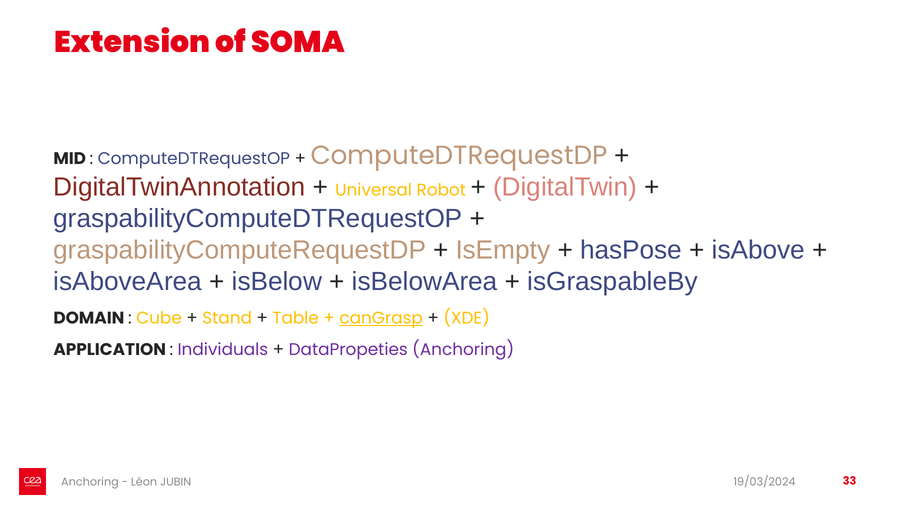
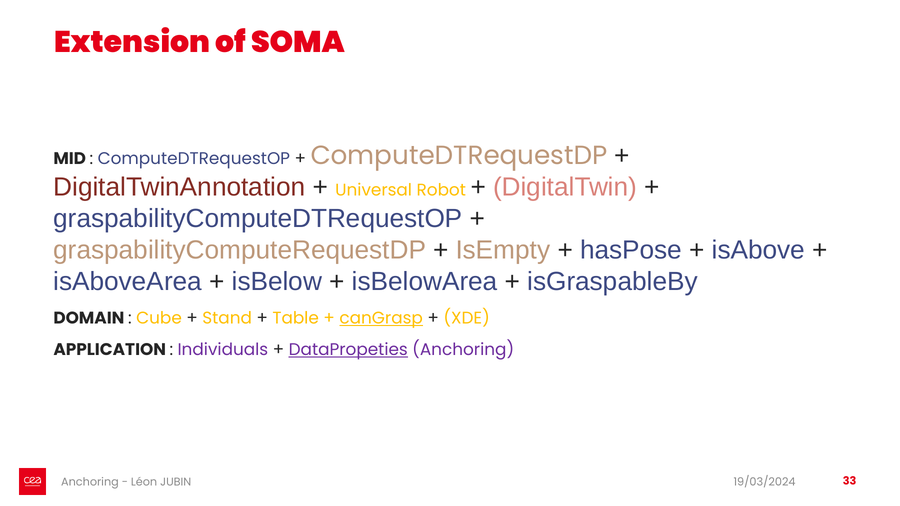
DataPropeties underline: none -> present
